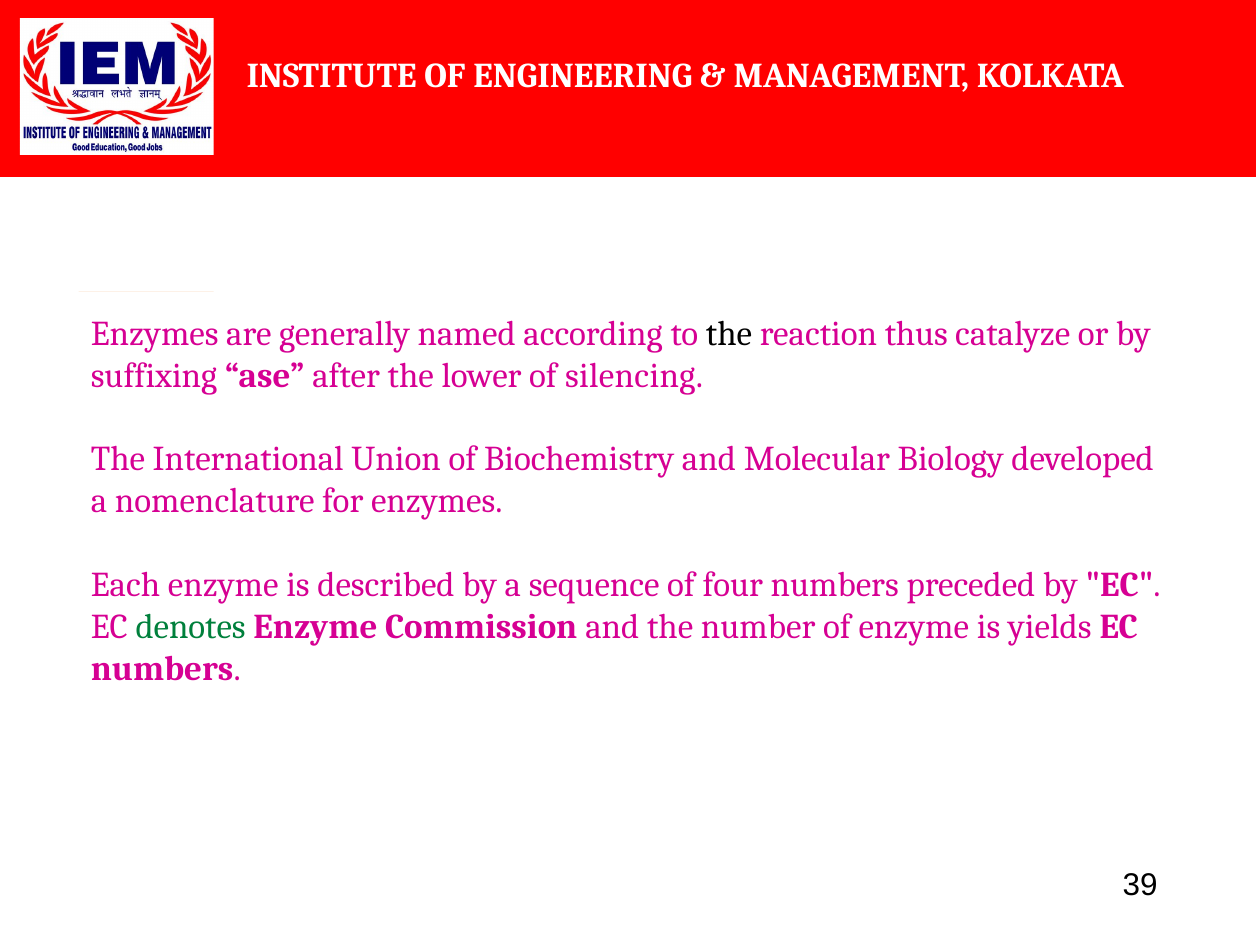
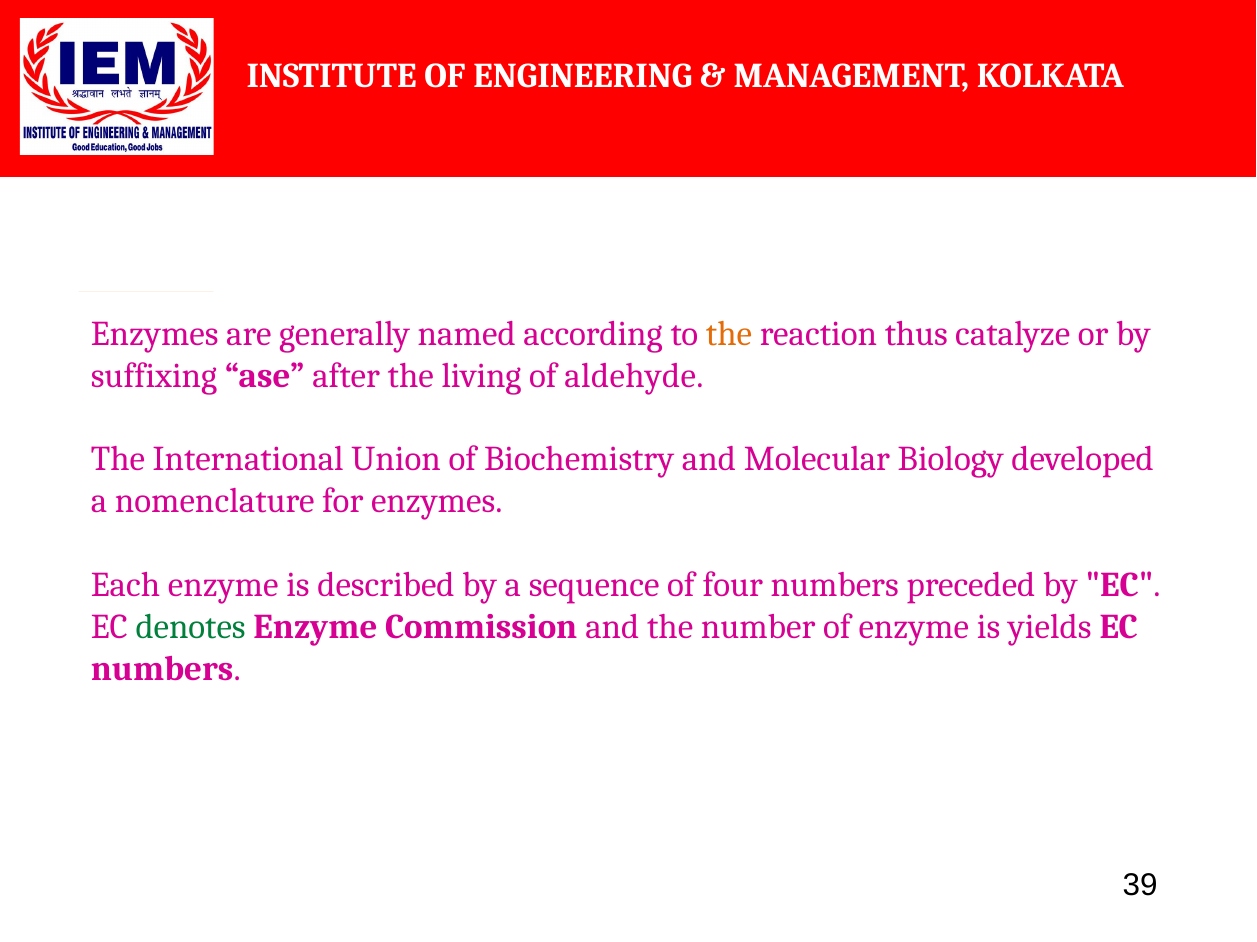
the at (729, 334) colour: black -> orange
lower: lower -> living
silencing: silencing -> aldehyde
